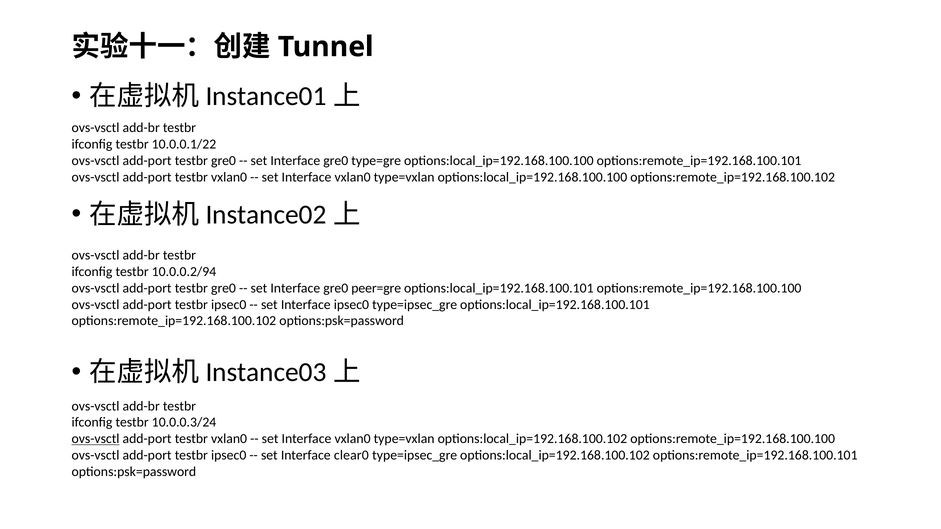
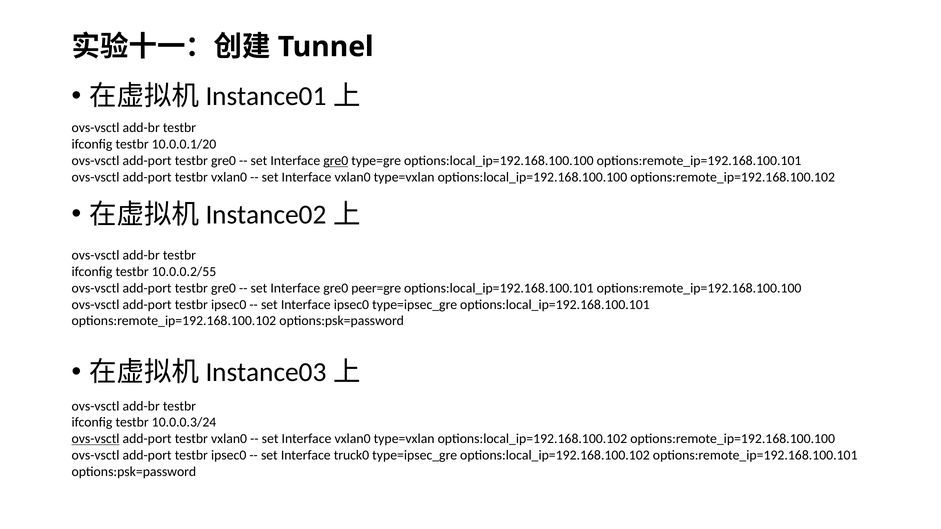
10.0.0.1/22: 10.0.0.1/22 -> 10.0.0.1/20
gre0 at (336, 161) underline: none -> present
10.0.0.2/94: 10.0.0.2/94 -> 10.0.0.2/55
clear0: clear0 -> truck0
